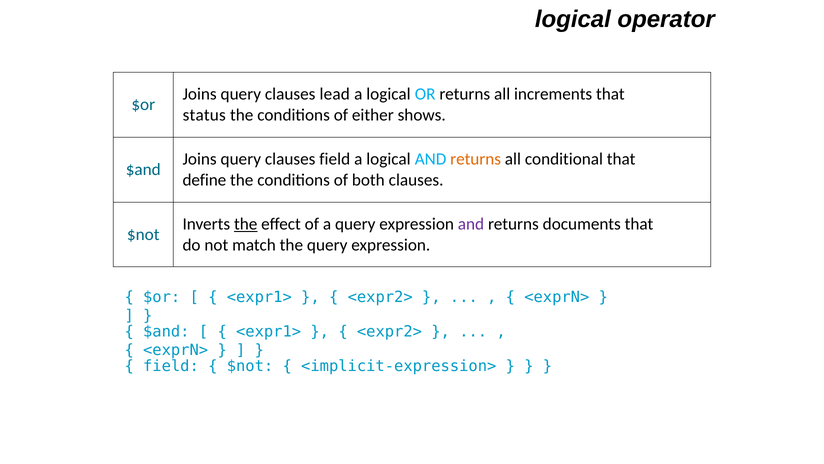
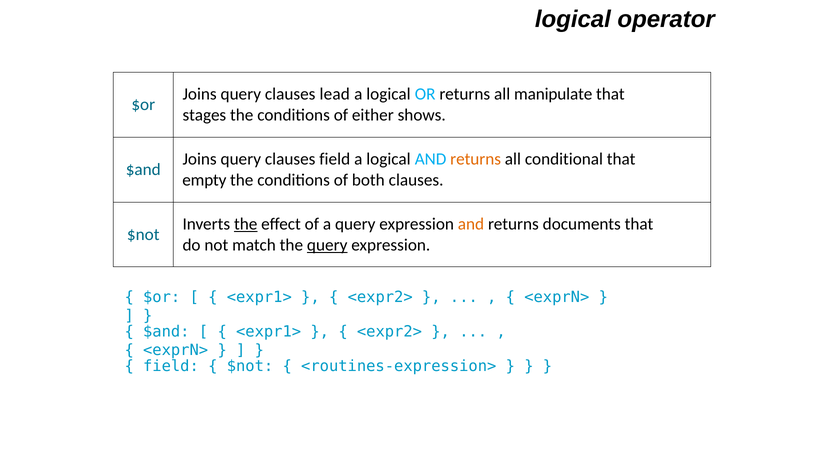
increments: increments -> manipulate
status: status -> stages
define: define -> empty
and at (471, 224) colour: purple -> orange
query at (327, 245) underline: none -> present
<implicit-expression>: <implicit-expression> -> <routines-expression>
